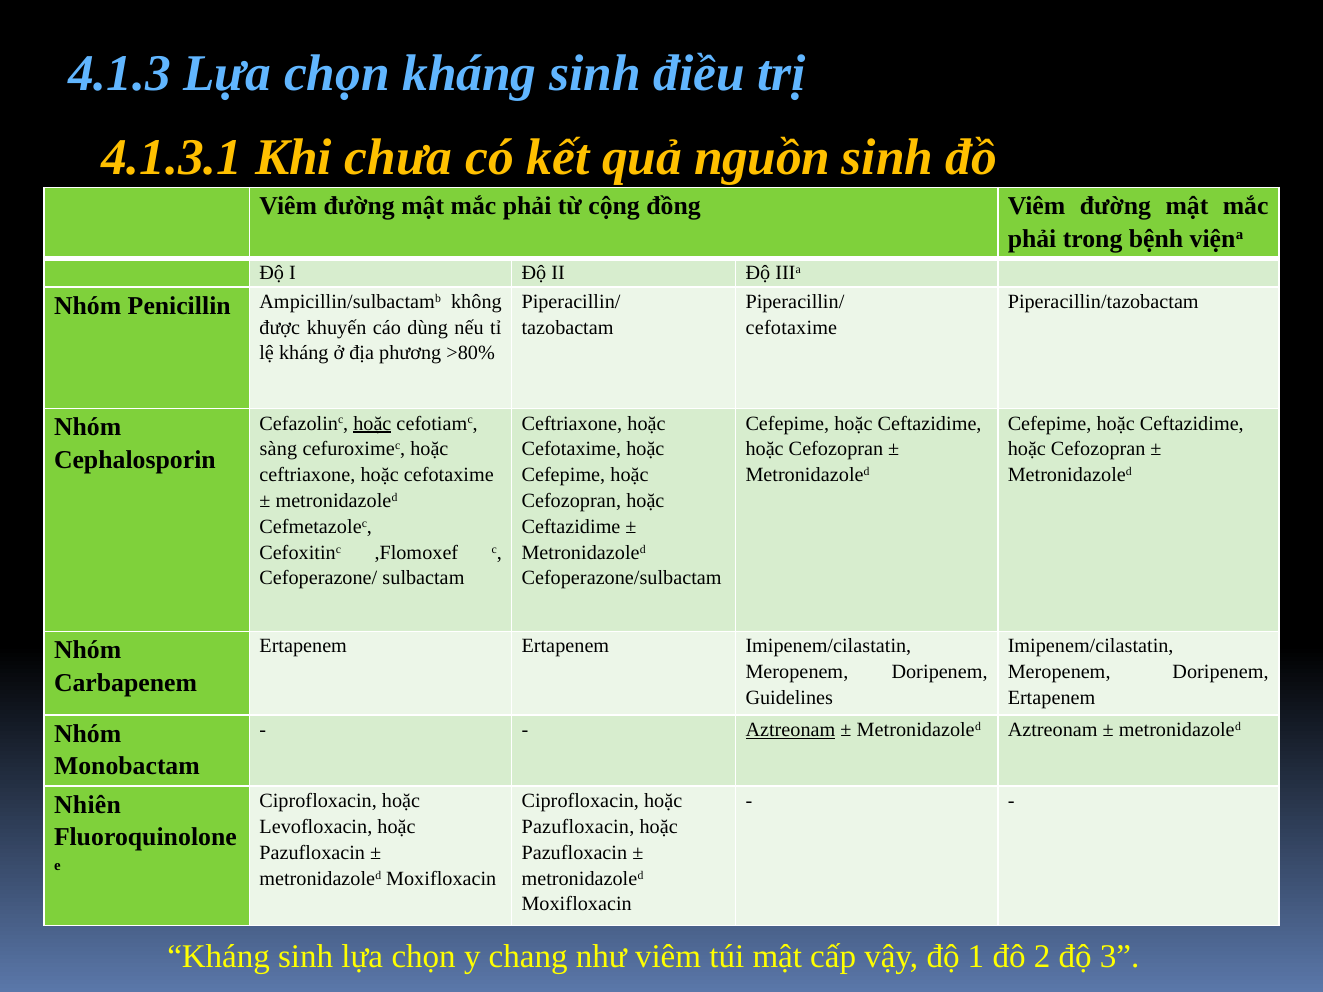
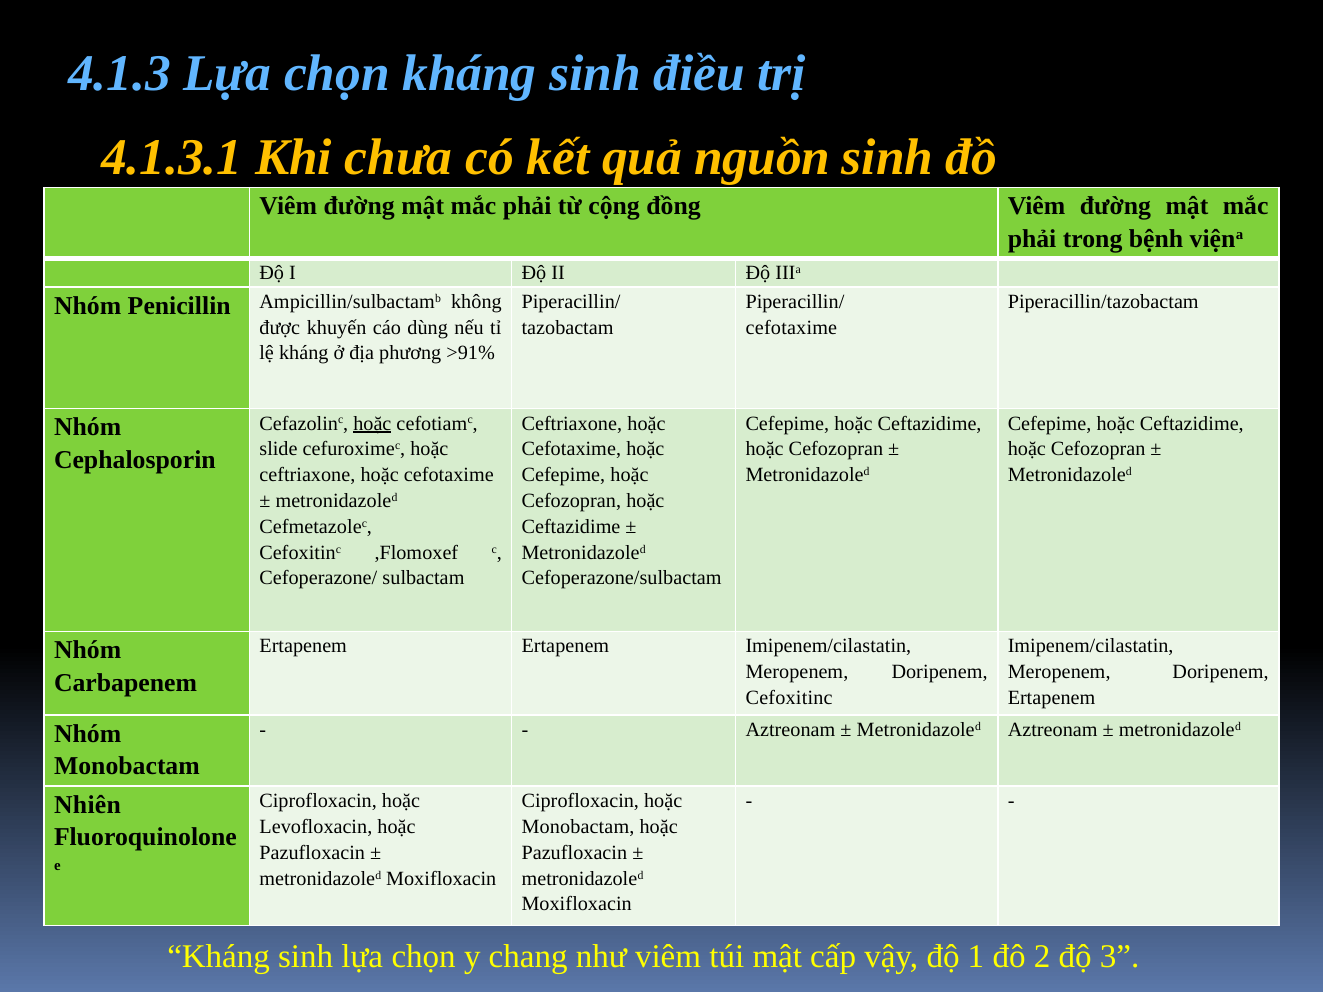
>80%: >80% -> >91%
sàng: sàng -> slide
Guidelines at (789, 698): Guidelines -> Cefoxitinc
Aztreonam at (790, 730) underline: present -> none
Pazufloxacin at (578, 827): Pazufloxacin -> Monobactam
